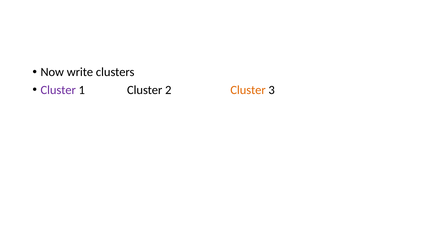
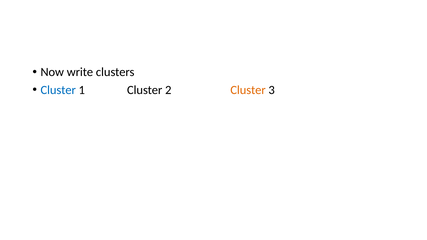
Cluster at (58, 90) colour: purple -> blue
